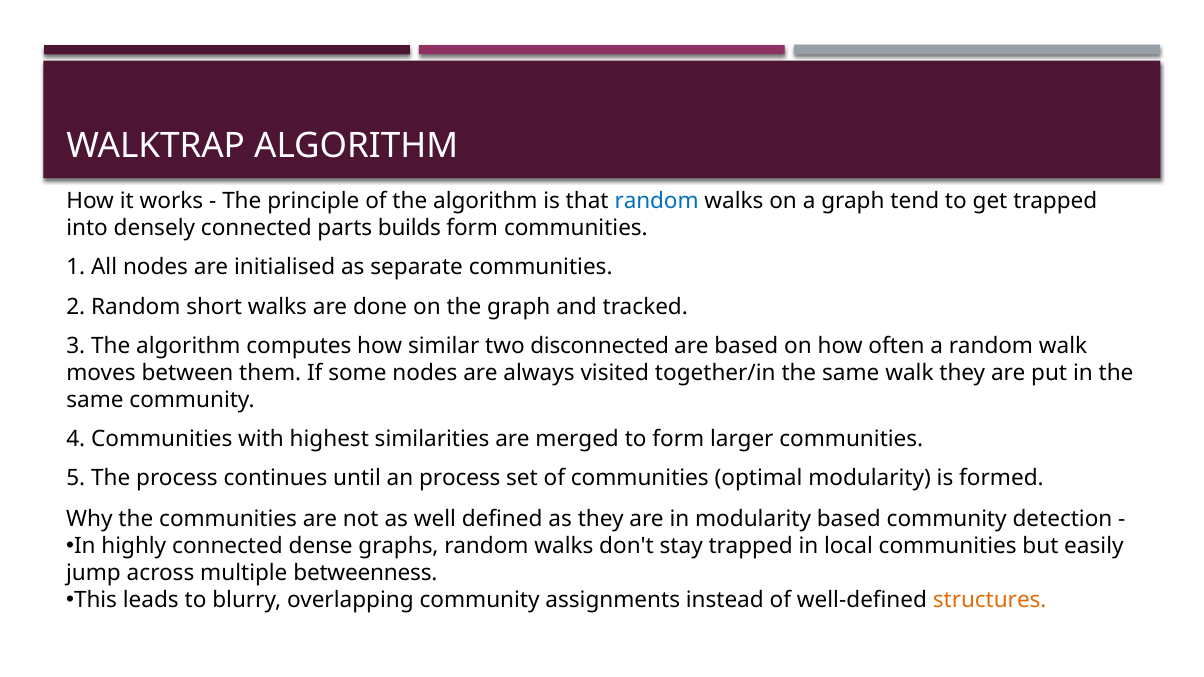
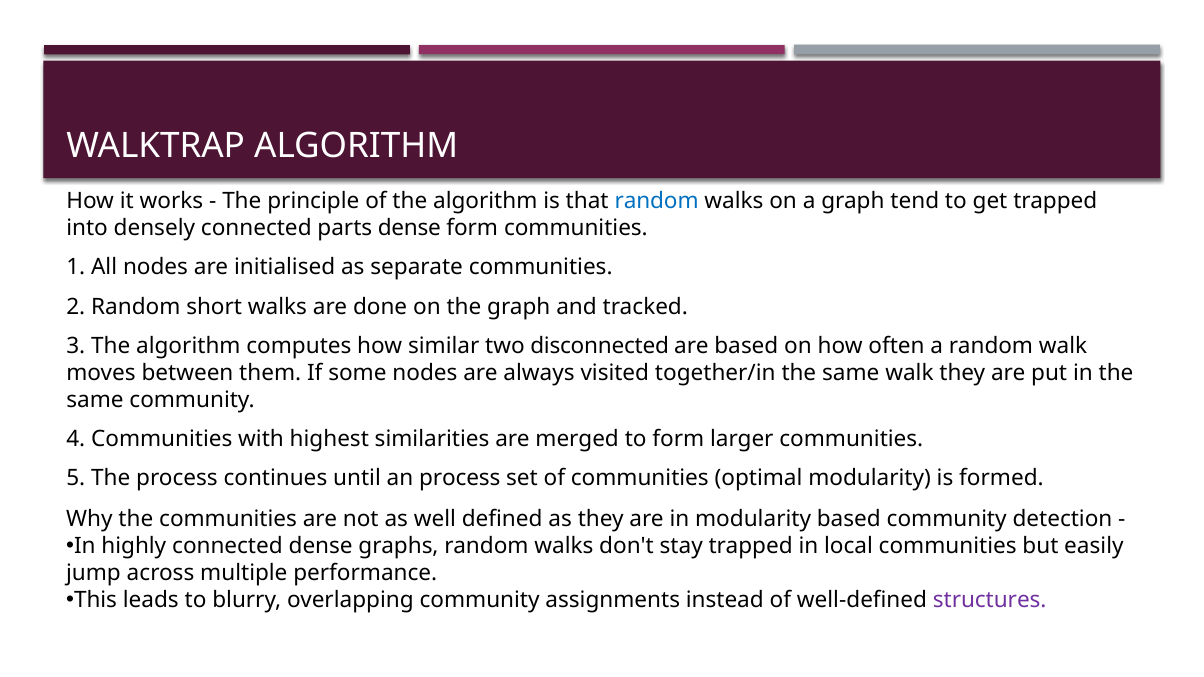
parts builds: builds -> dense
betweenness: betweenness -> performance
structures colour: orange -> purple
